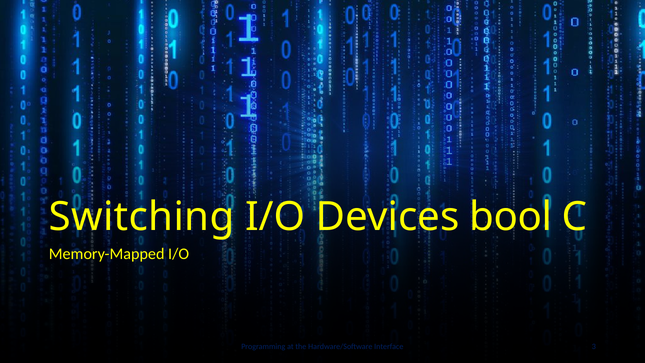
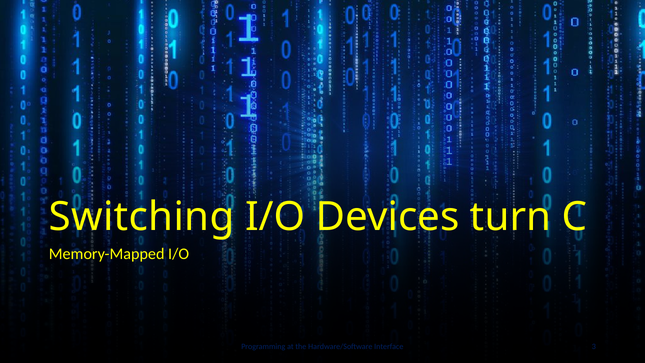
bool: bool -> turn
